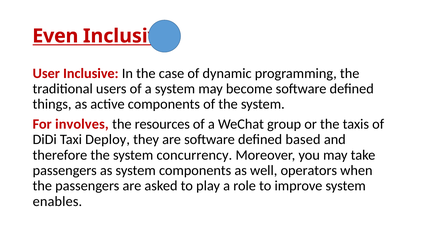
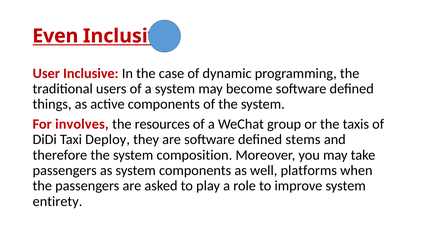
based: based -> stems
concurrency: concurrency -> composition
operators: operators -> platforms
enables: enables -> entirety
